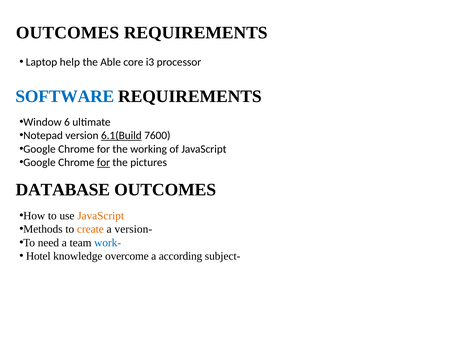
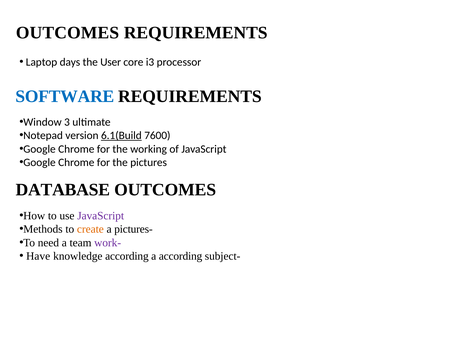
help: help -> days
Able: Able -> User
6: 6 -> 3
for at (103, 163) underline: present -> none
JavaScript at (101, 216) colour: orange -> purple
version-: version- -> pictures-
work- colour: blue -> purple
Hotel: Hotel -> Have
knowledge overcome: overcome -> according
